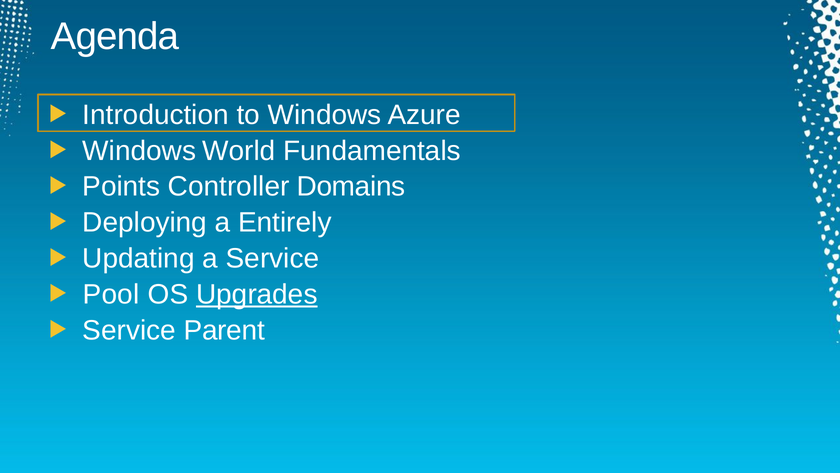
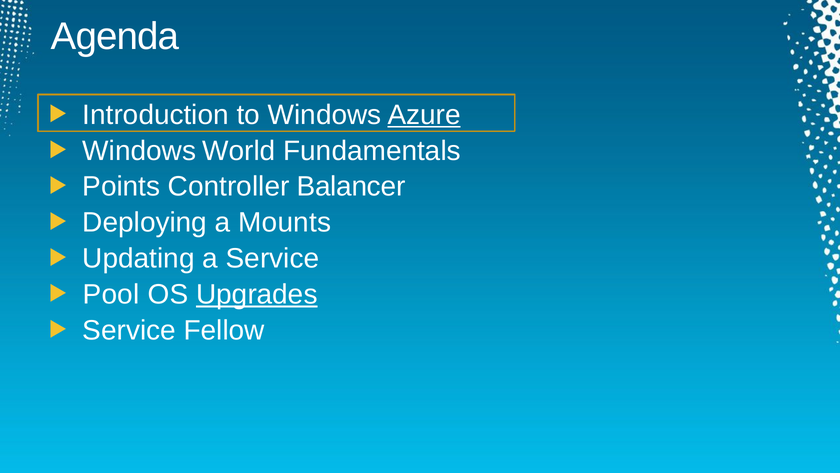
Azure underline: none -> present
Domains: Domains -> Balancer
Entirely: Entirely -> Mounts
Parent: Parent -> Fellow
